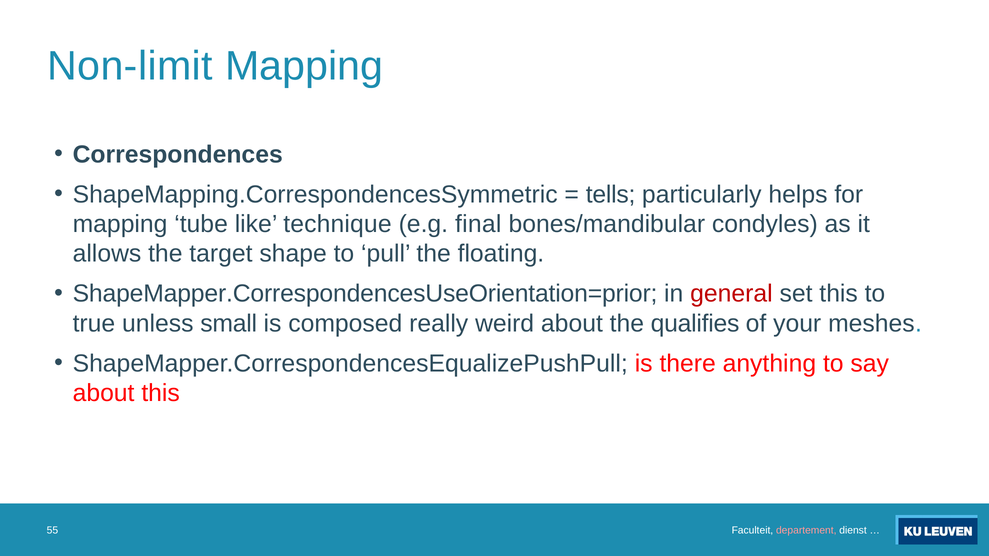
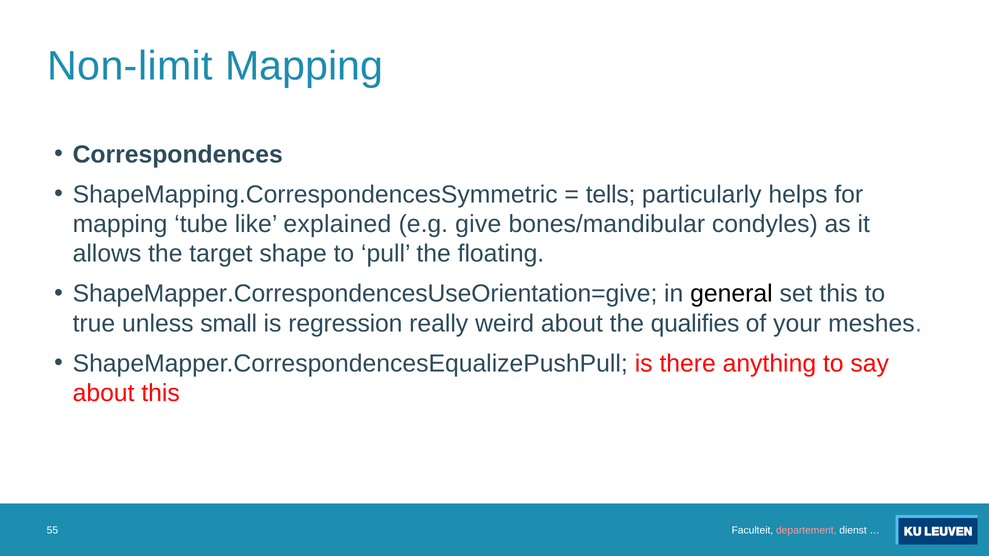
technique: technique -> explained
final: final -> give
ShapeMapper.CorrespondencesUseOrientation=prior: ShapeMapper.CorrespondencesUseOrientation=prior -> ShapeMapper.CorrespondencesUseOrientation=give
general colour: red -> black
composed: composed -> regression
